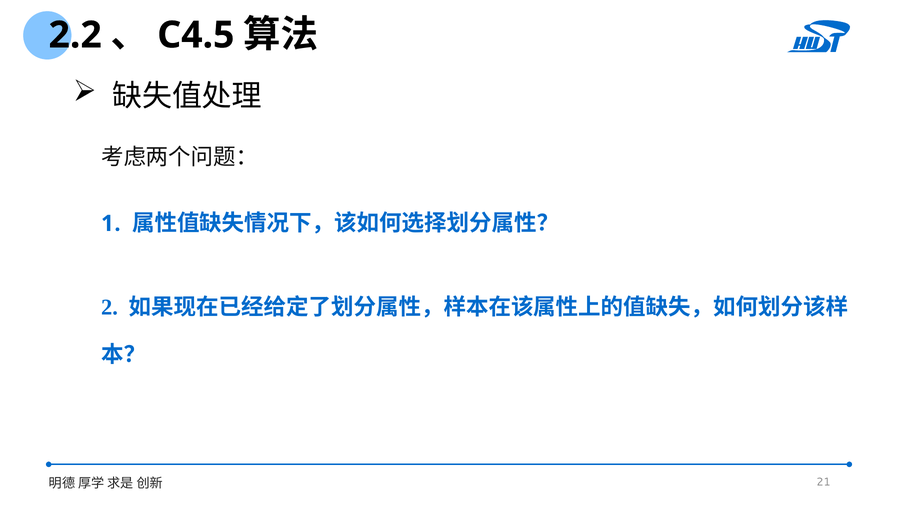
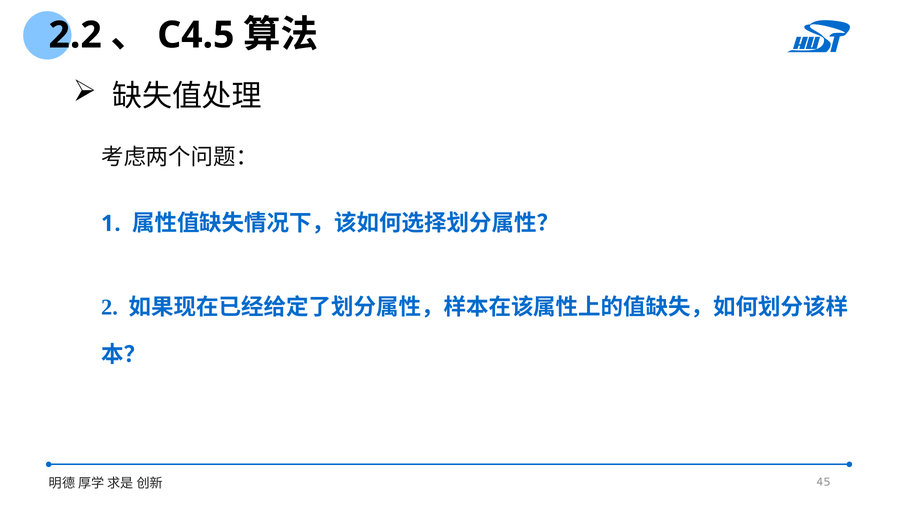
21: 21 -> 45
